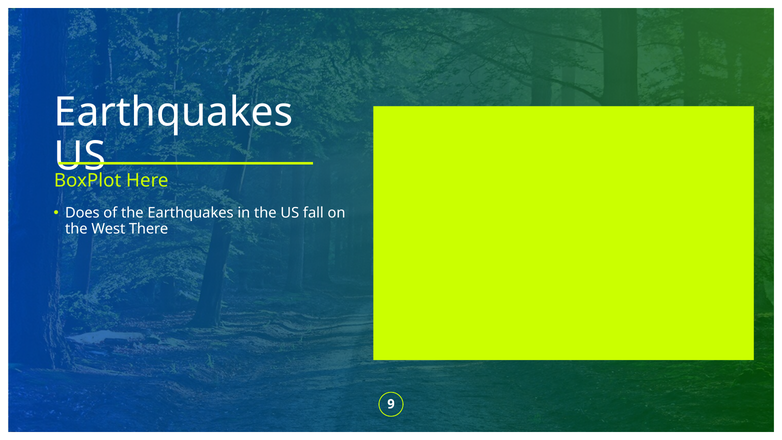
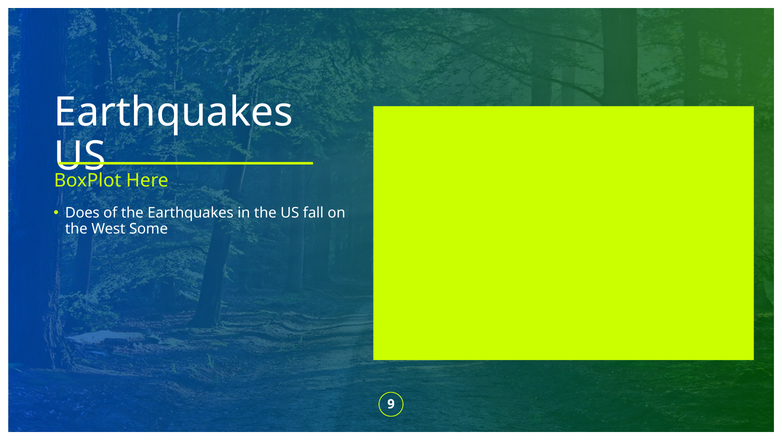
There: There -> Some
